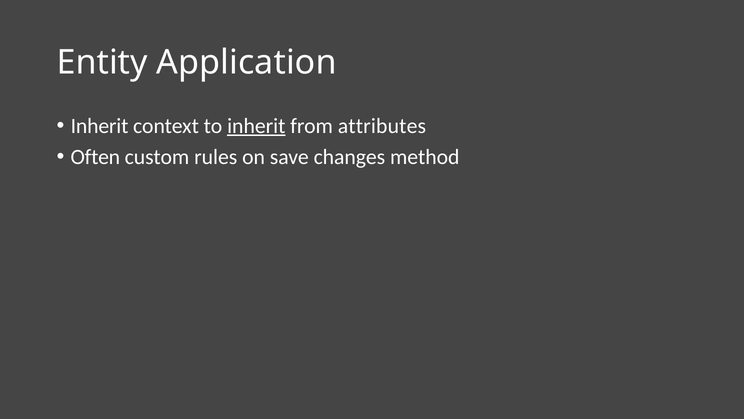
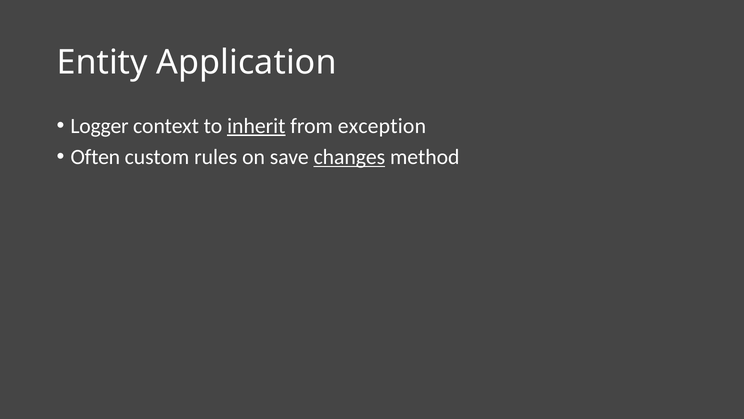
Inherit at (100, 126): Inherit -> Logger
attributes: attributes -> exception
changes underline: none -> present
